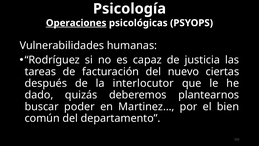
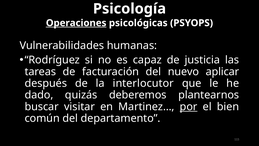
ciertas: ciertas -> aplicar
poder: poder -> visitar
por underline: none -> present
